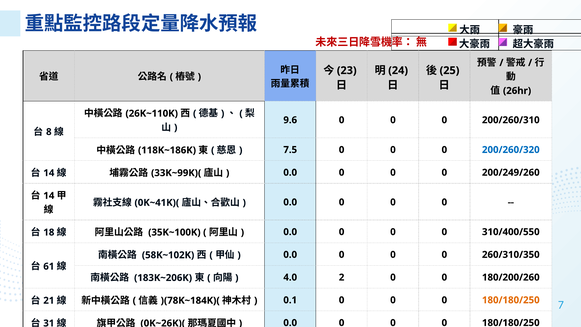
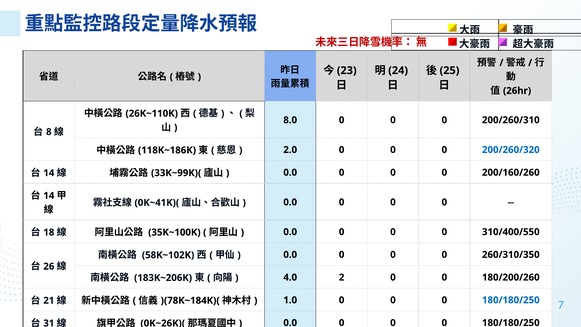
9.6: 9.6 -> 8.0
7.5: 7.5 -> 2.0
200/249/260: 200/249/260 -> 200/160/260
61: 61 -> 26
0.1: 0.1 -> 1.0
180/180/250 at (511, 300) colour: orange -> blue
